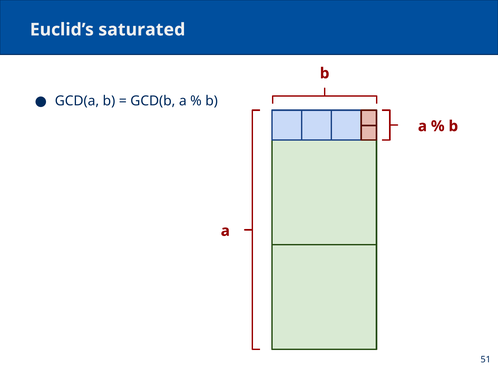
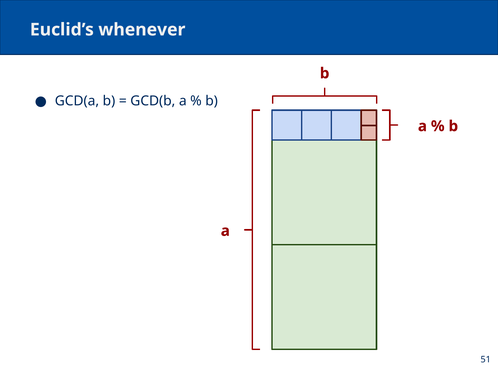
saturated: saturated -> whenever
